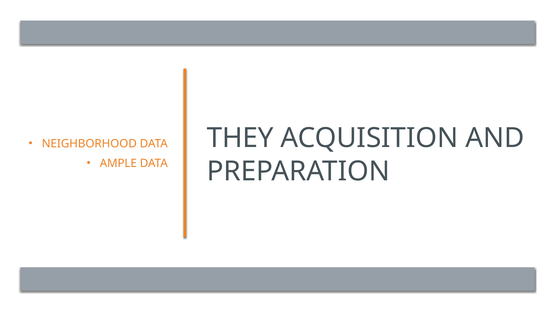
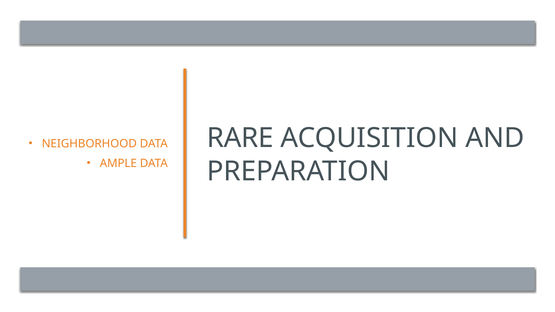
THEY: THEY -> RARE
